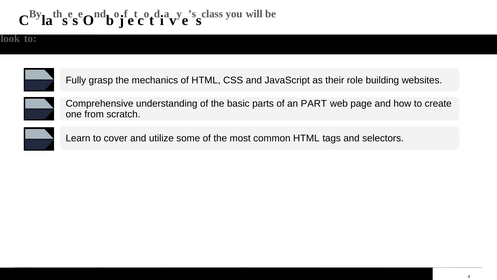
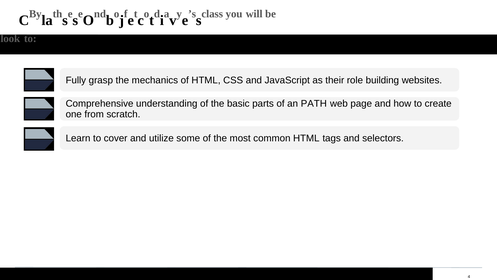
PART: PART -> PATH
